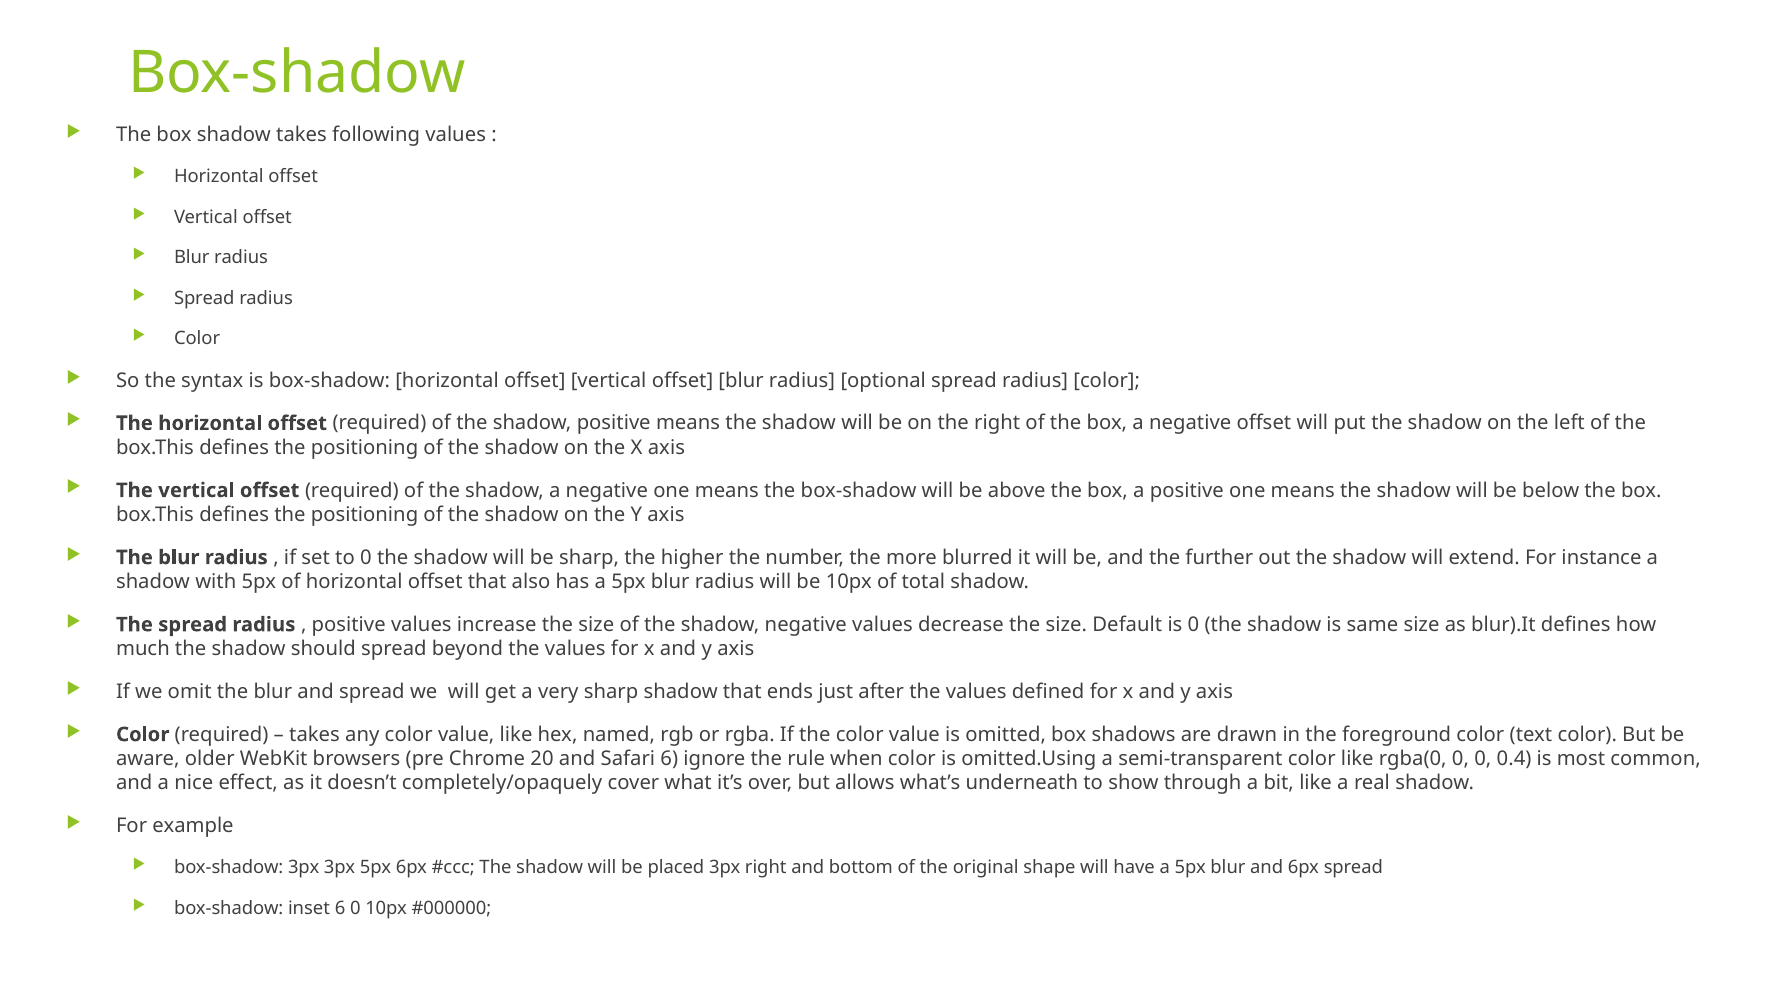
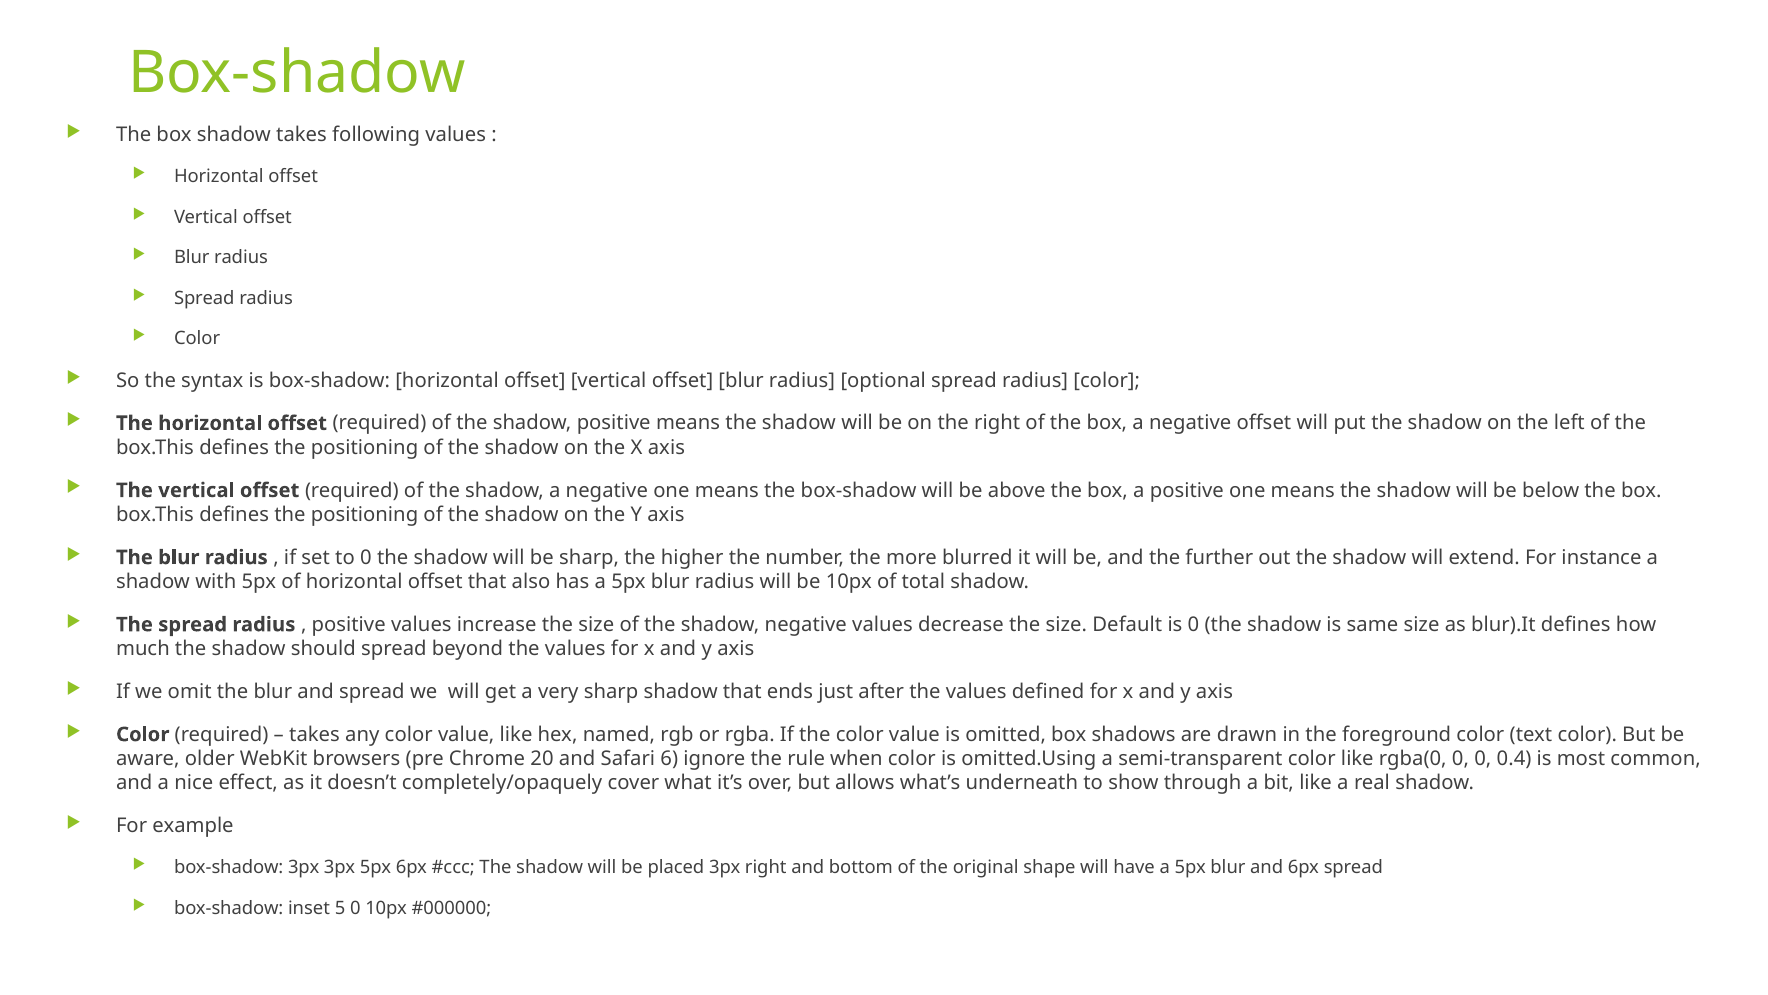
inset 6: 6 -> 5
